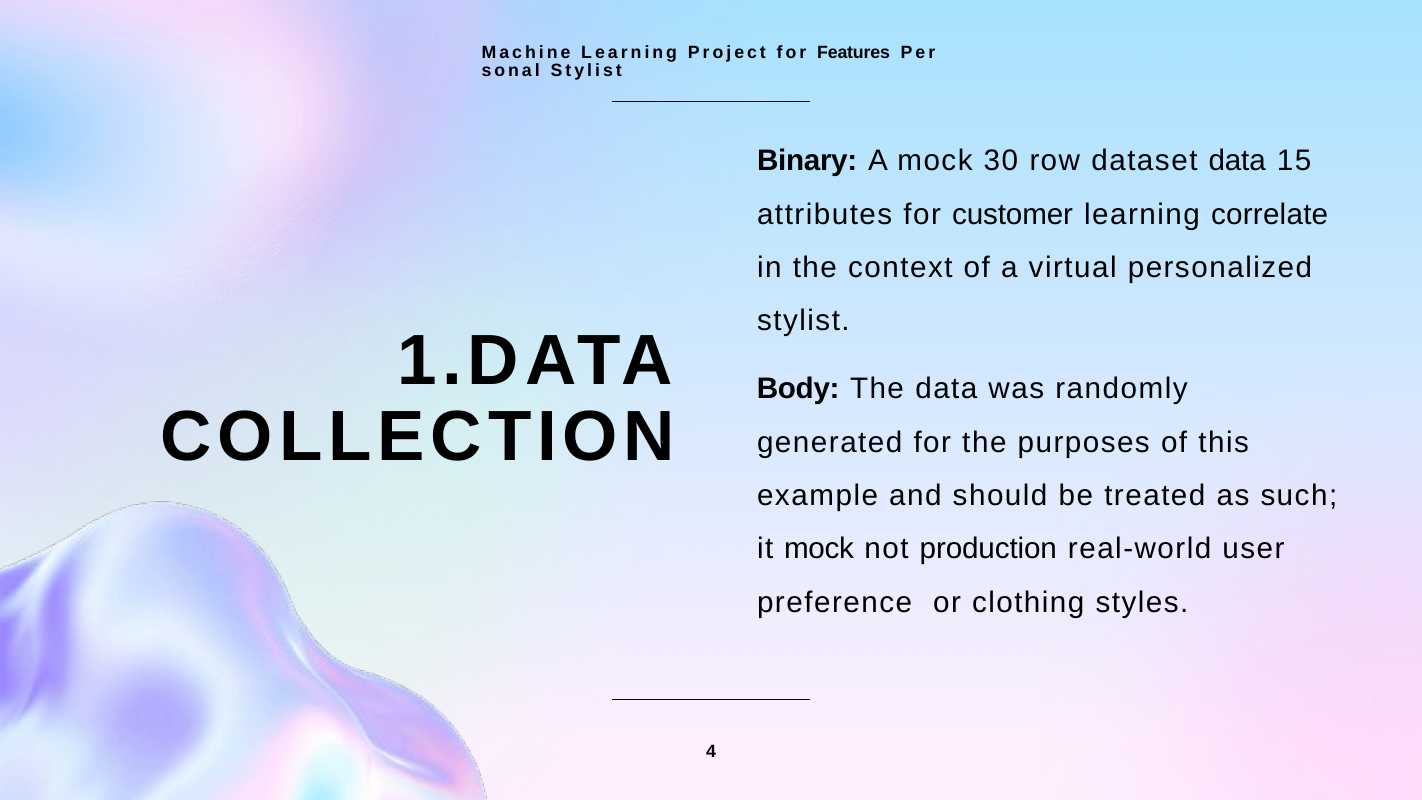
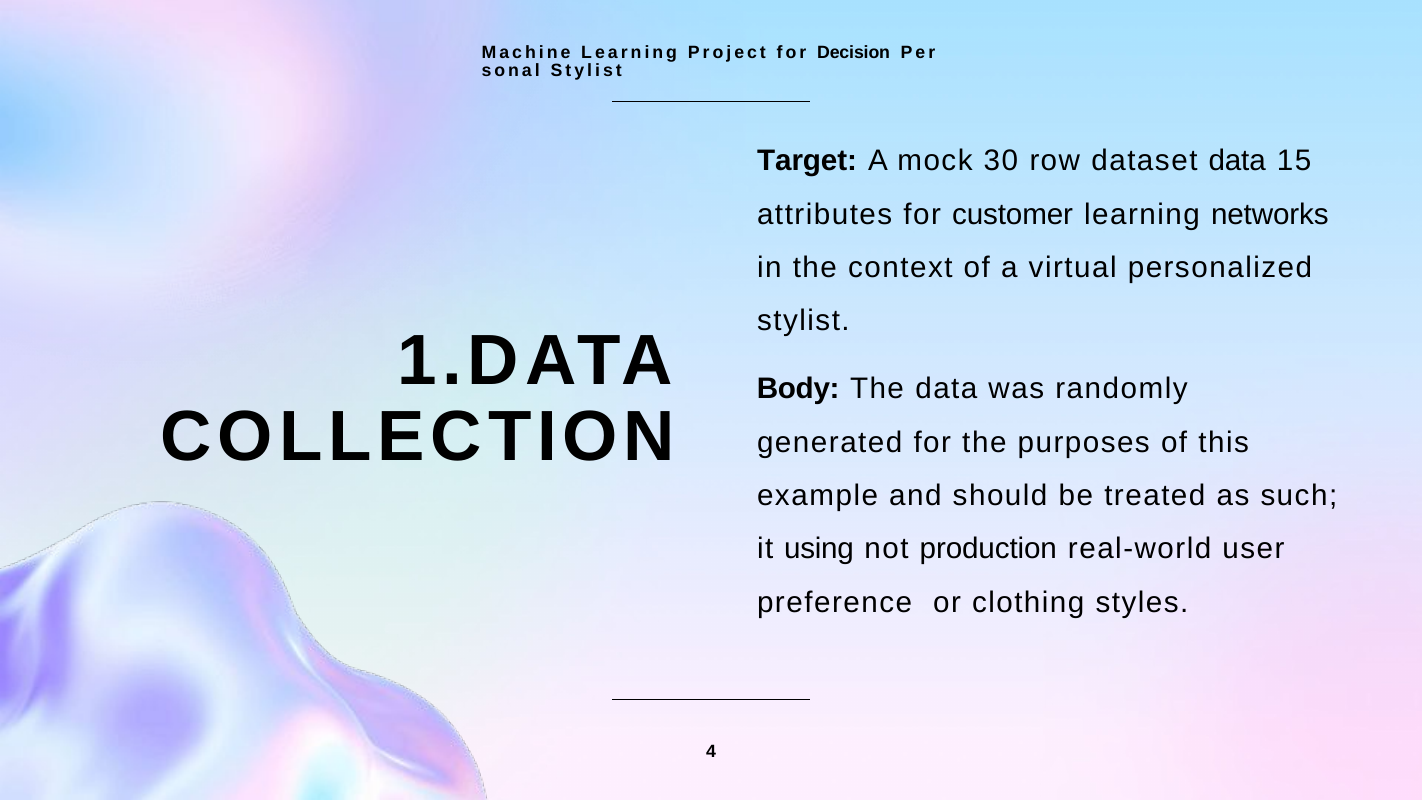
Features: Features -> Decision
Binary: Binary -> Target
correlate: correlate -> networks
it mock: mock -> using
